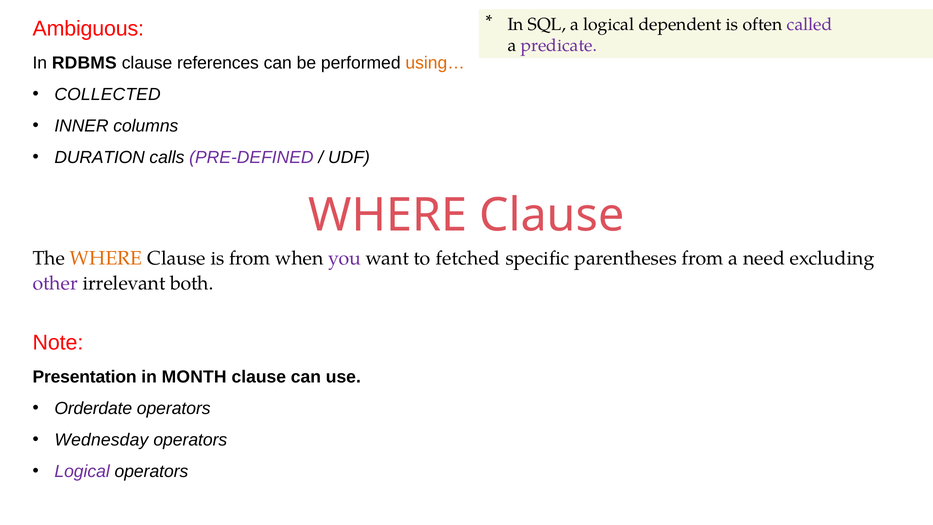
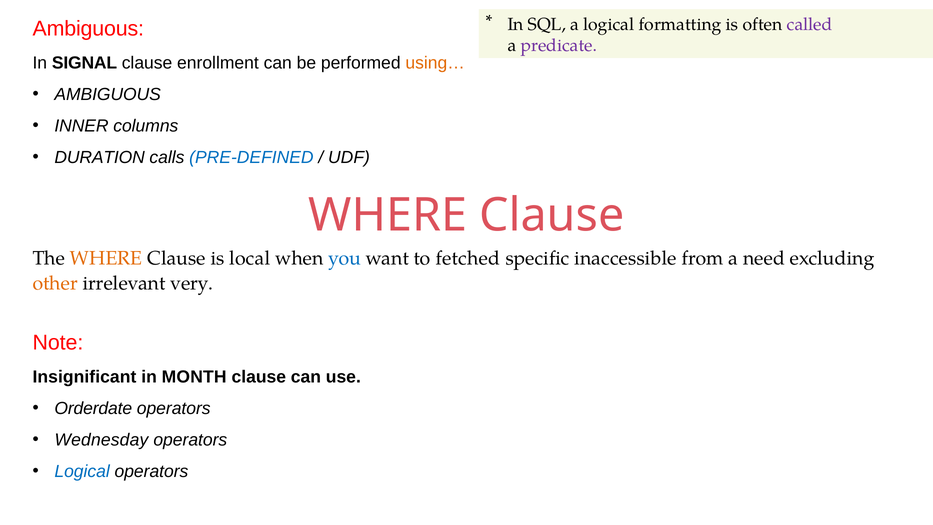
dependent: dependent -> formatting
RDBMS: RDBMS -> SIGNAL
references: references -> enrollment
COLLECTED at (108, 94): COLLECTED -> AMBIGUOUS
PRE-DEFINED colour: purple -> blue
is from: from -> local
you colour: purple -> blue
parentheses: parentheses -> inaccessible
other colour: purple -> orange
both: both -> very
Presentation: Presentation -> Insignificant
Logical at (82, 471) colour: purple -> blue
